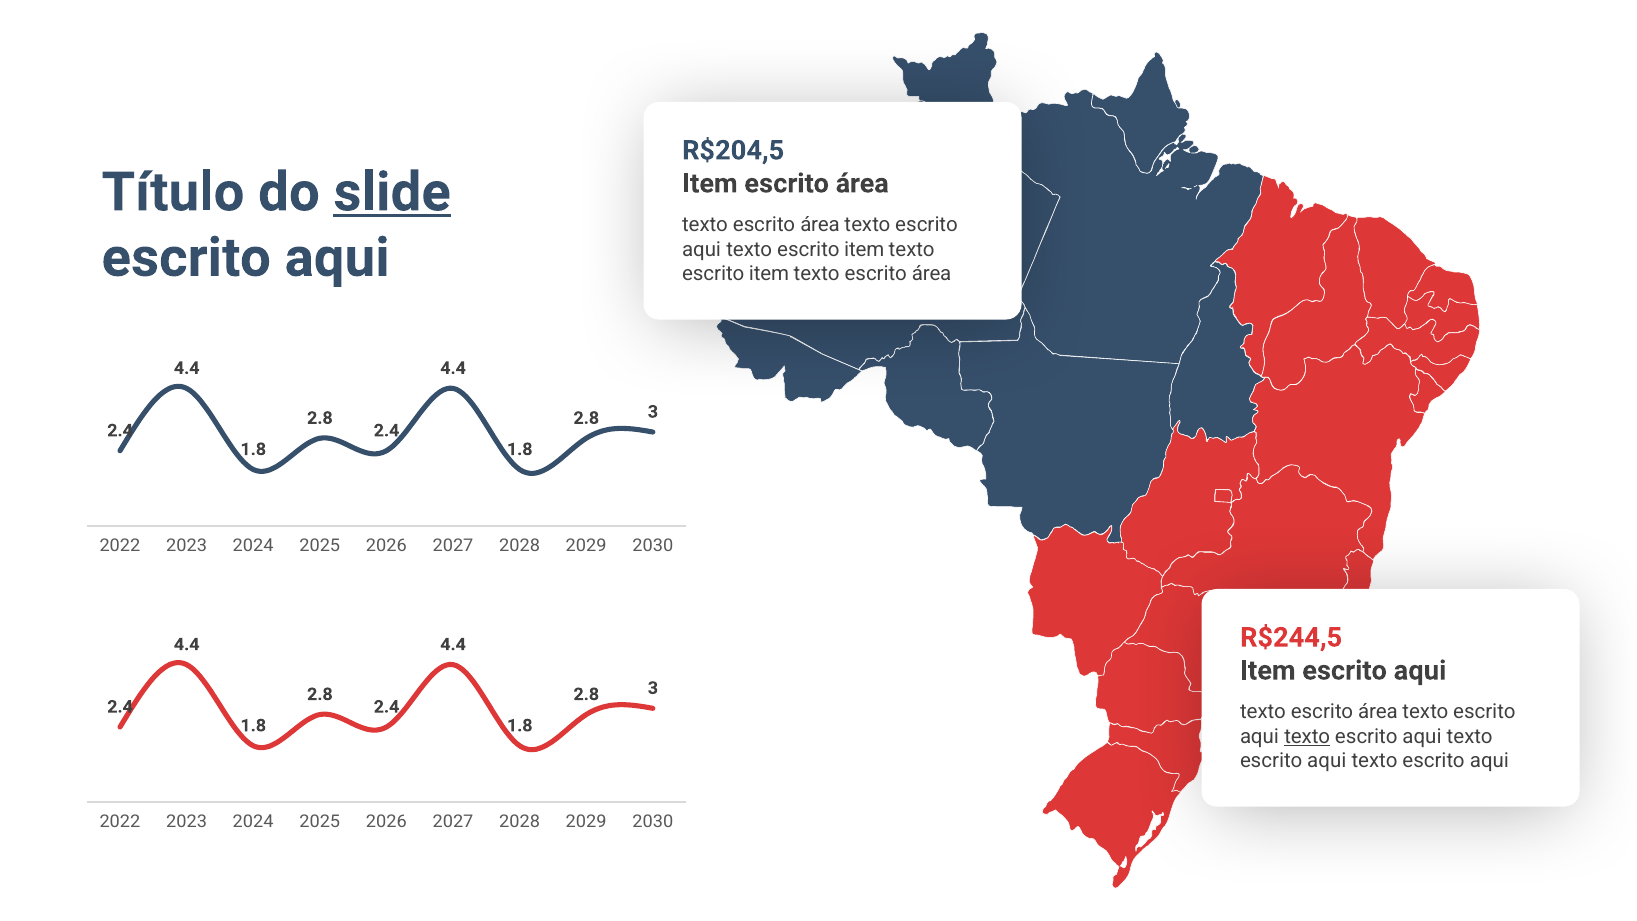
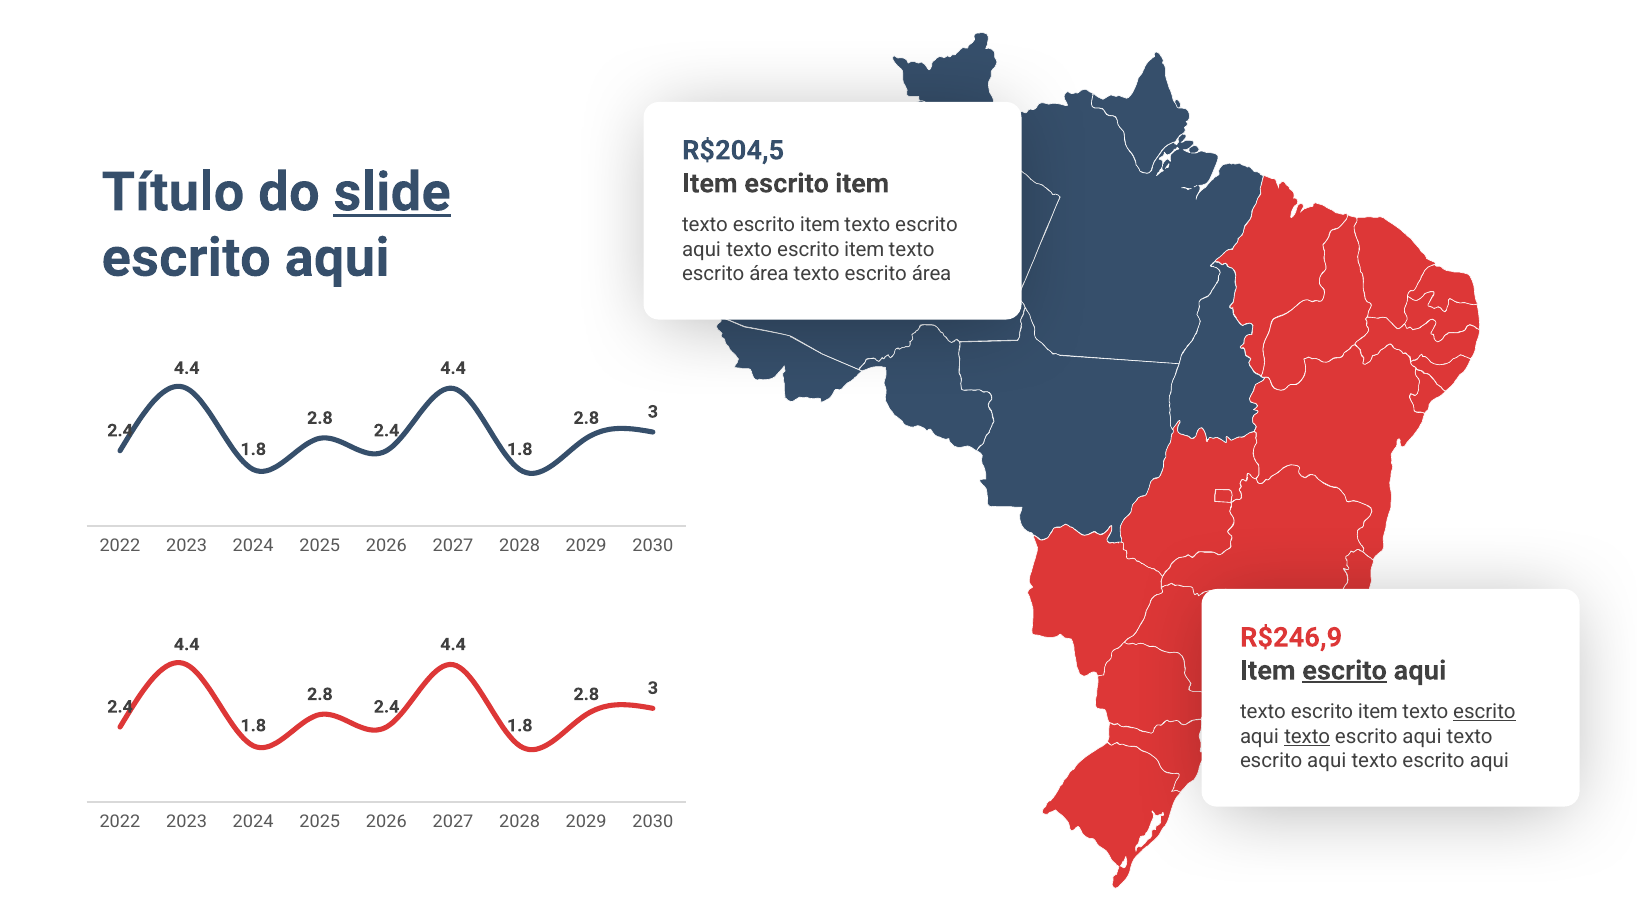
Item escrito área: área -> item
área at (820, 225): área -> item
item at (769, 274): item -> área
R$244,5: R$244,5 -> R$246,9
escrito at (1345, 670) underline: none -> present
área at (1378, 712): área -> item
escrito at (1484, 712) underline: none -> present
